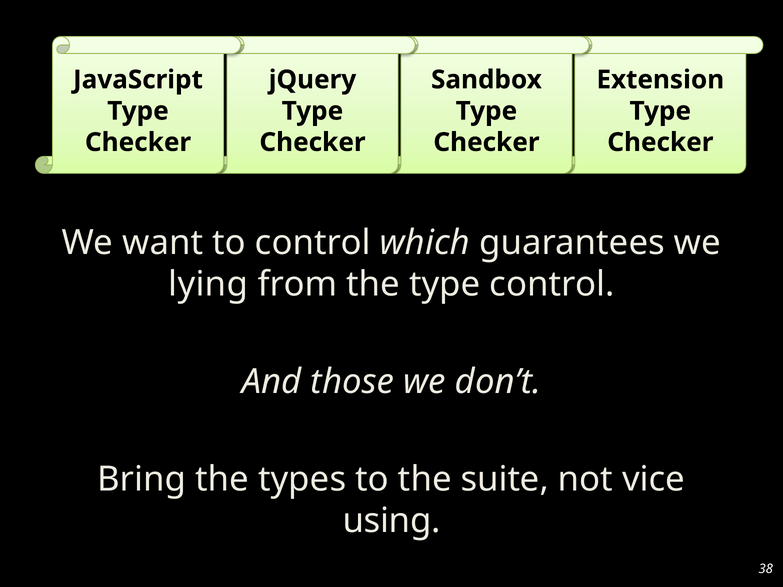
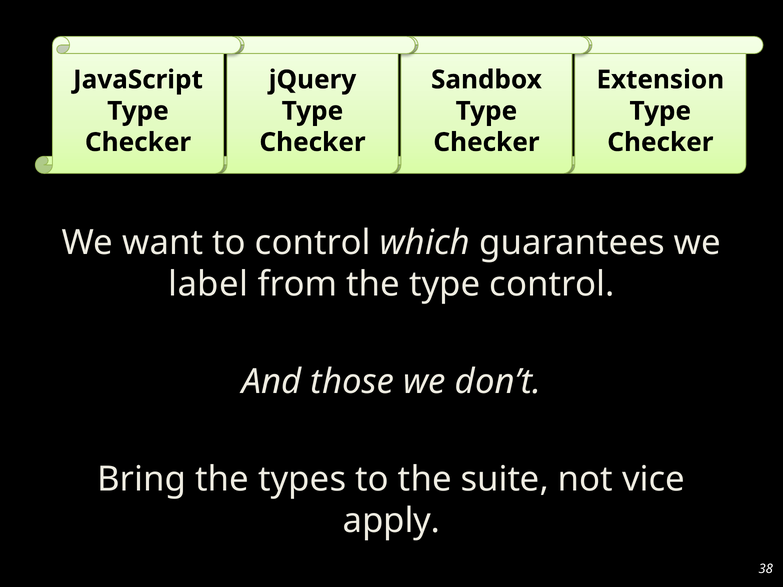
lying: lying -> label
using: using -> apply
